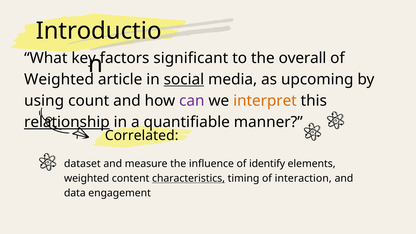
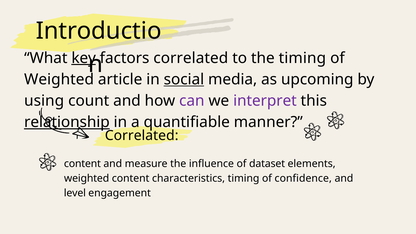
key underline: none -> present
factors significant: significant -> correlated
the overall: overall -> timing
interpret colour: orange -> purple
dataset at (82, 164): dataset -> content
identify: identify -> dataset
characteristics underline: present -> none
interaction: interaction -> confidence
data: data -> level
